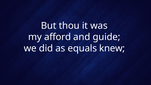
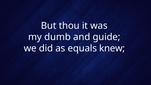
afford: afford -> dumb
